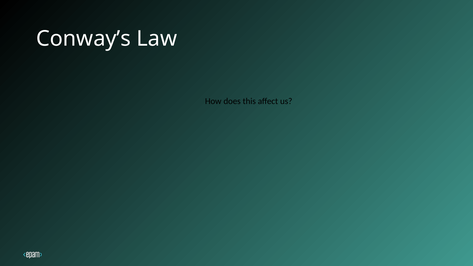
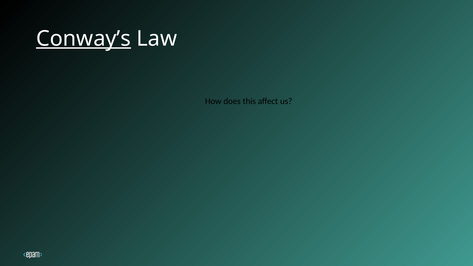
Conway’s underline: none -> present
